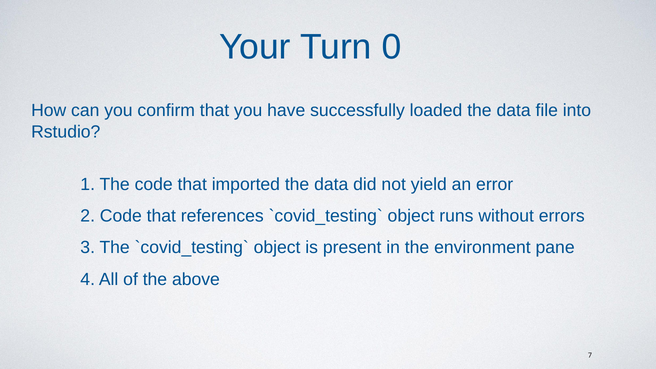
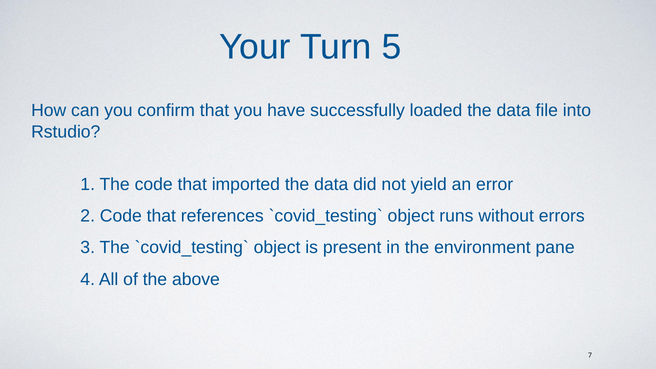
0: 0 -> 5
